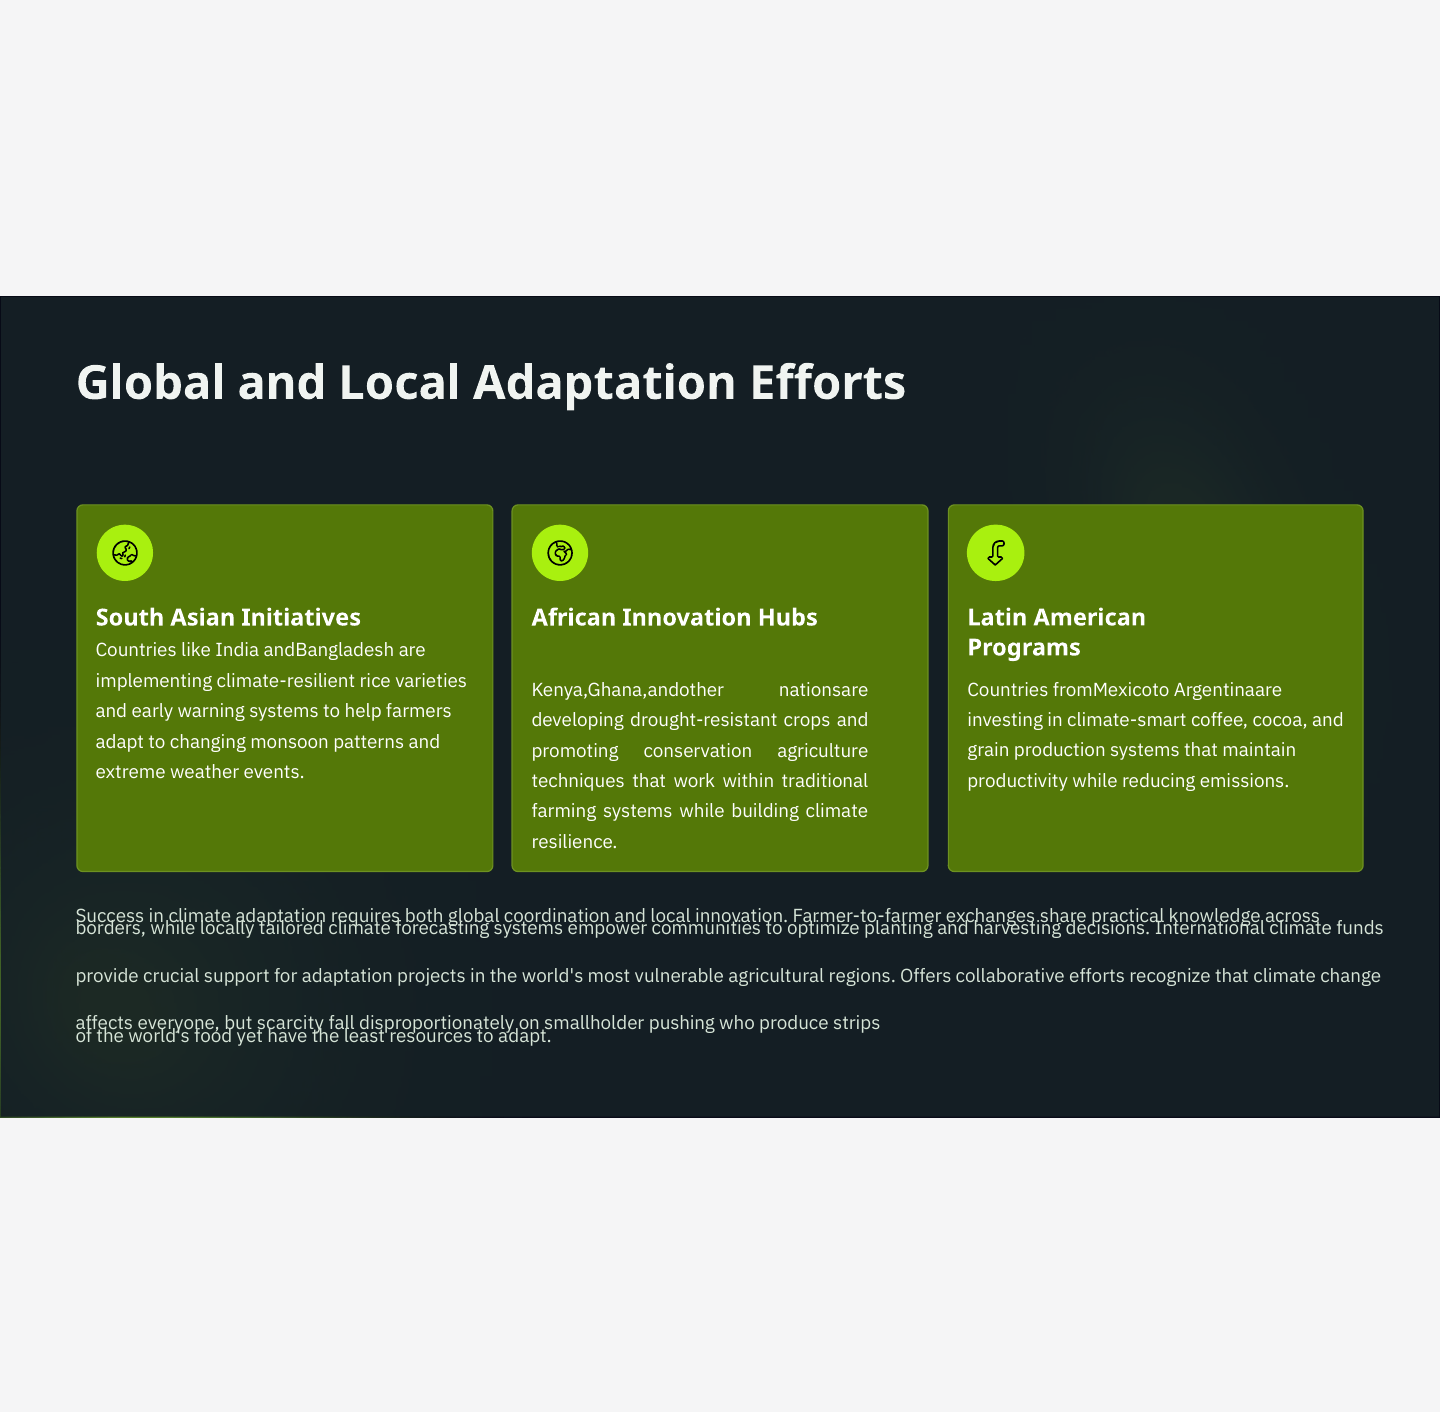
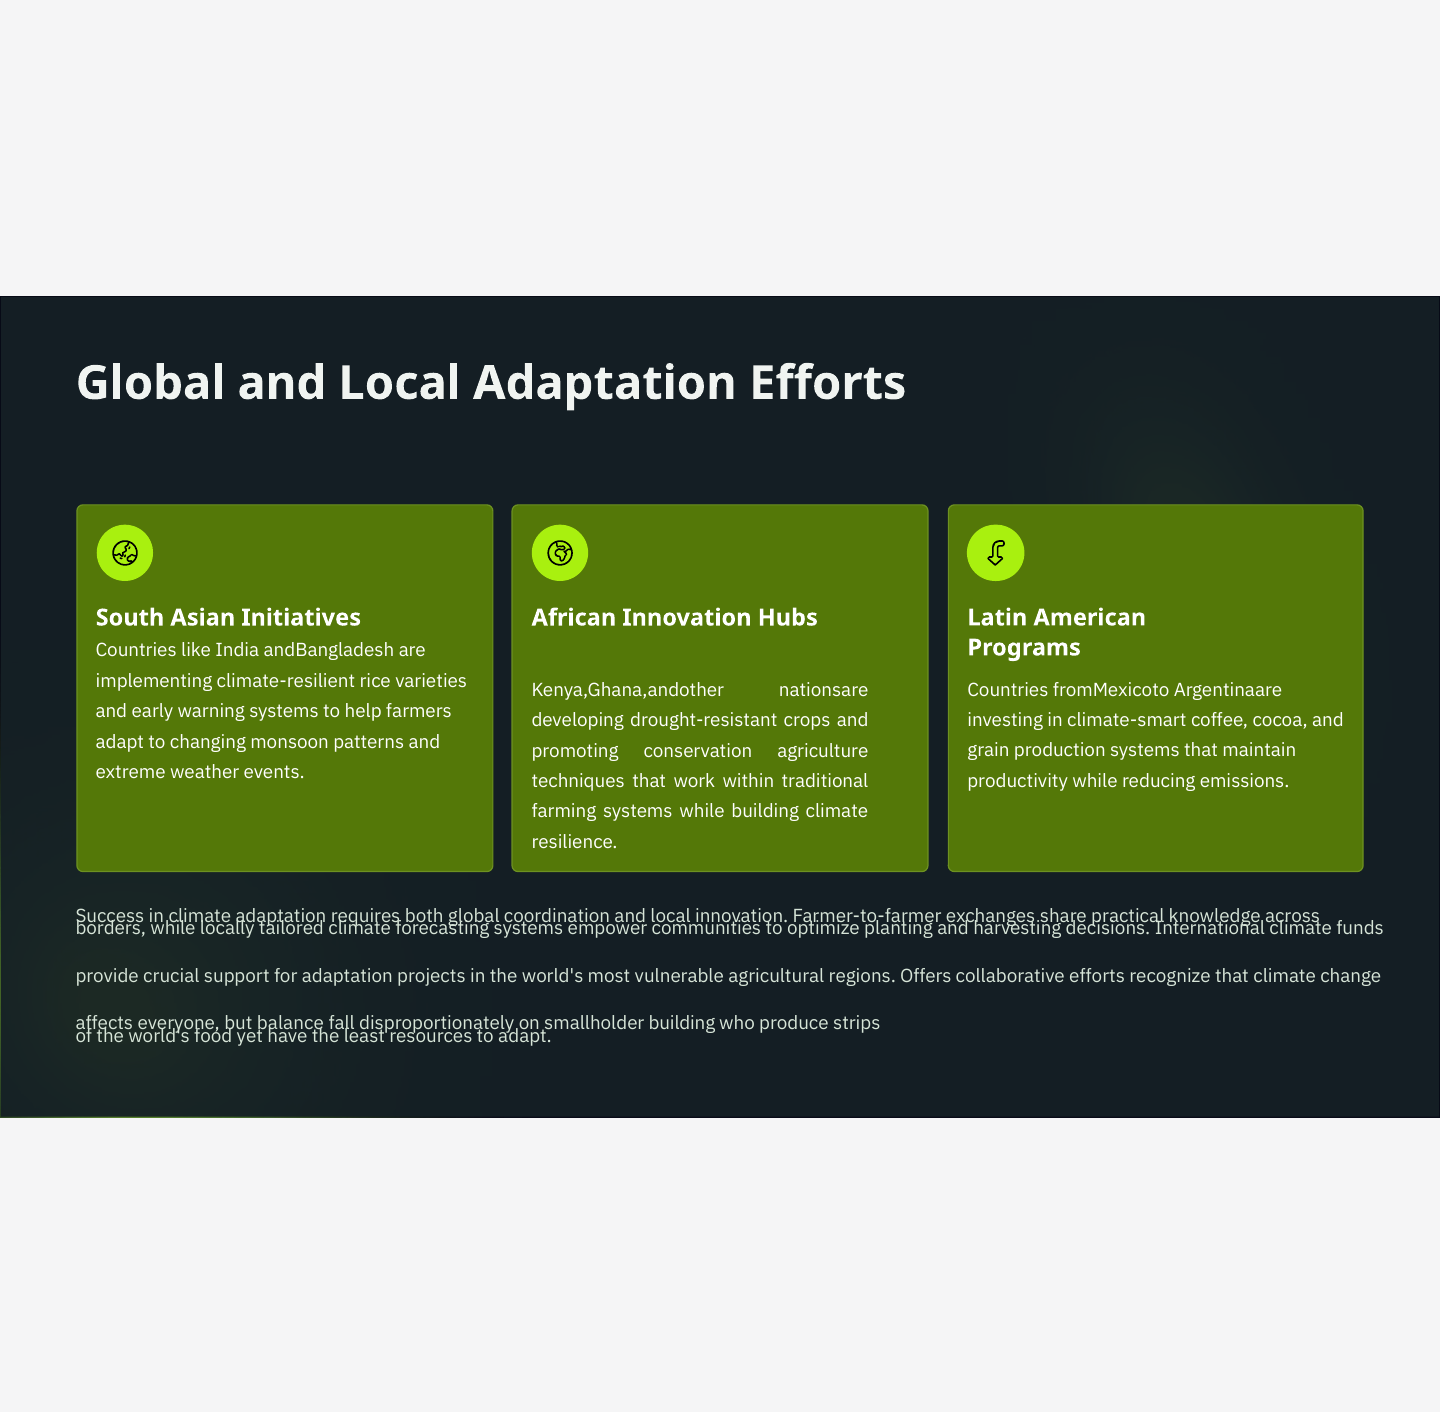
scarcity: scarcity -> balance
smallholder pushing: pushing -> building
